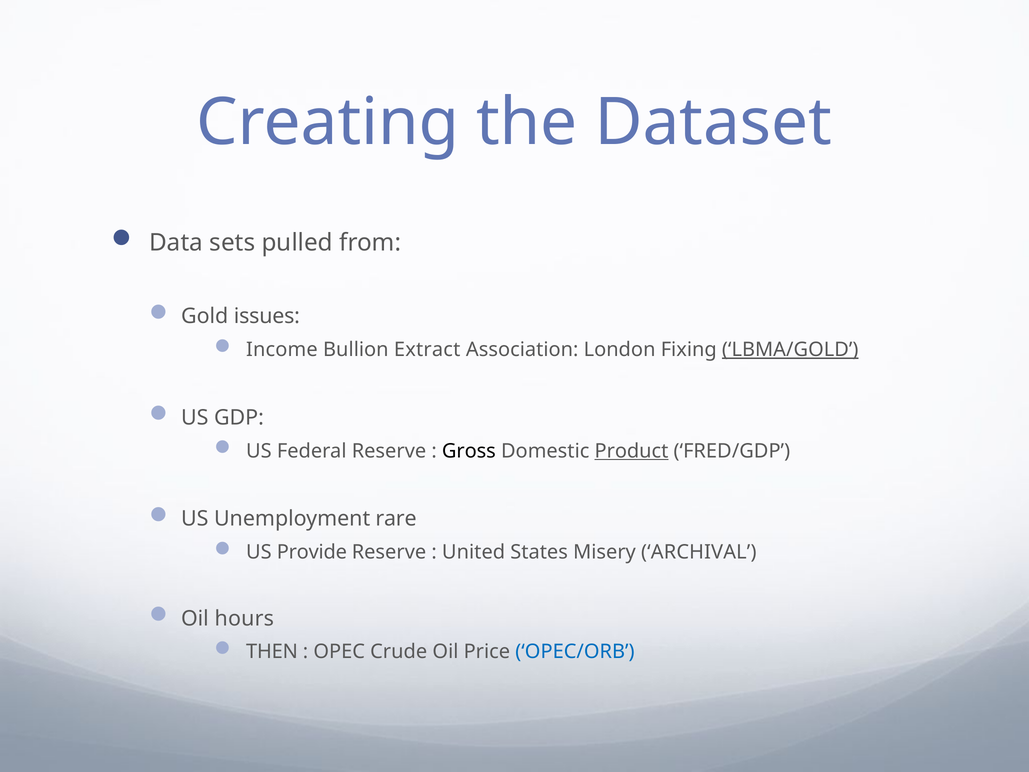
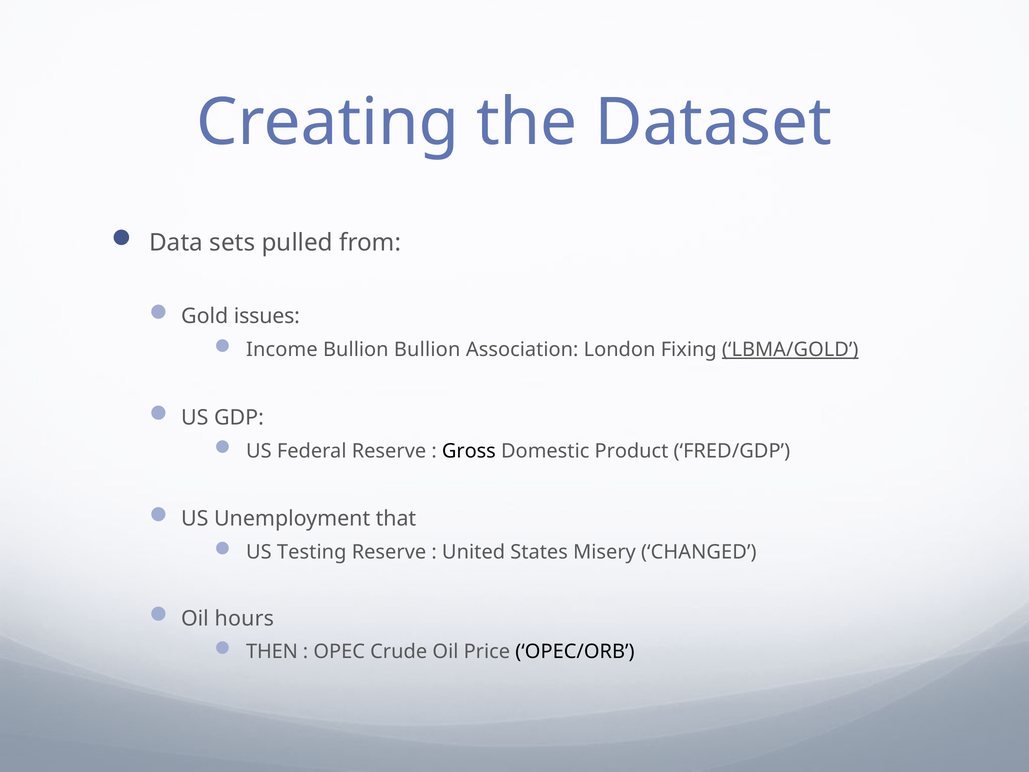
Bullion Extract: Extract -> Bullion
Product underline: present -> none
rare: rare -> that
Provide: Provide -> Testing
ARCHIVAL: ARCHIVAL -> CHANGED
OPEC/ORB colour: blue -> black
